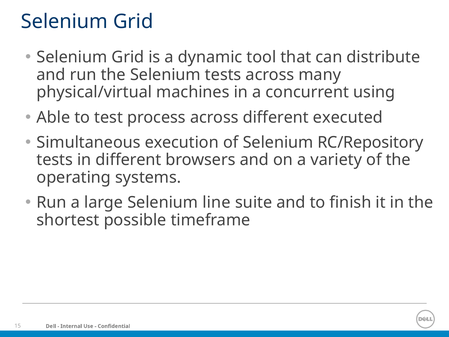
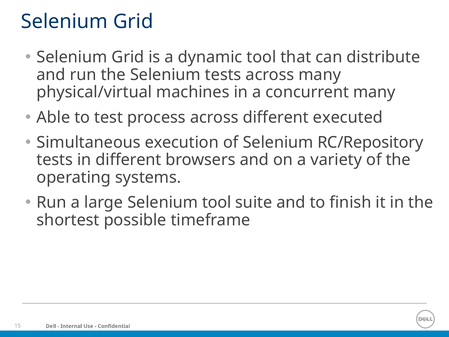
concurrent using: using -> many
Selenium line: line -> tool
